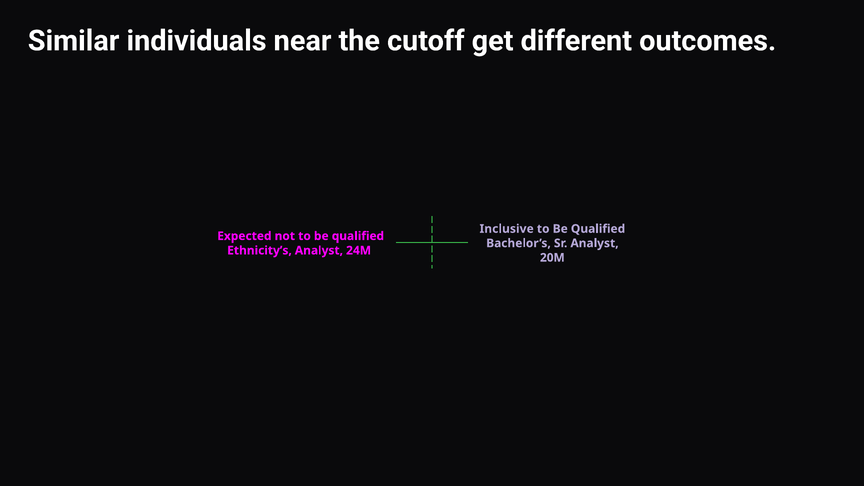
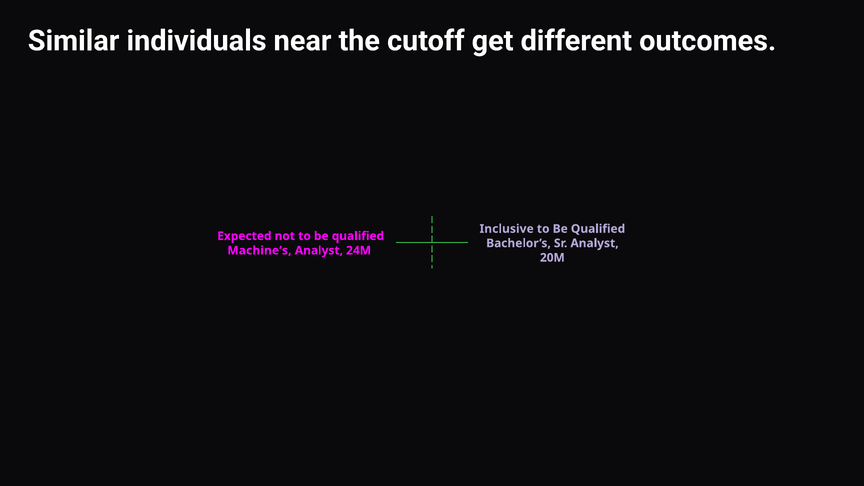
Ethnicity’s: Ethnicity’s -> Machine’s
